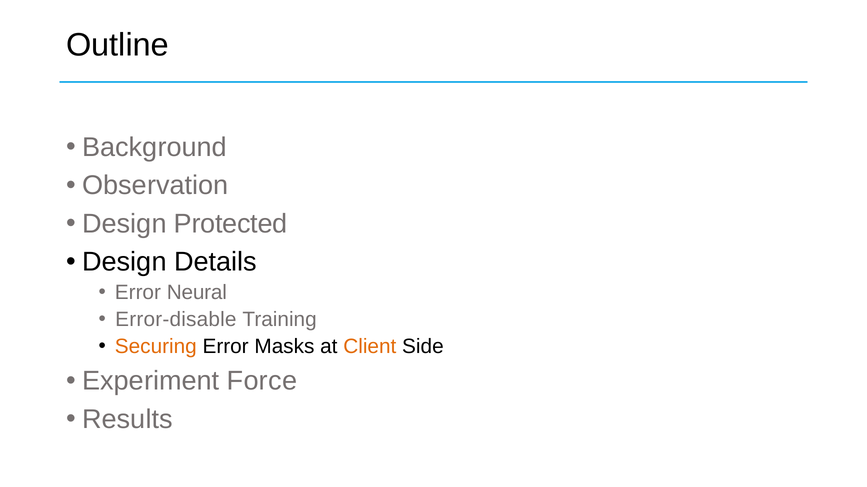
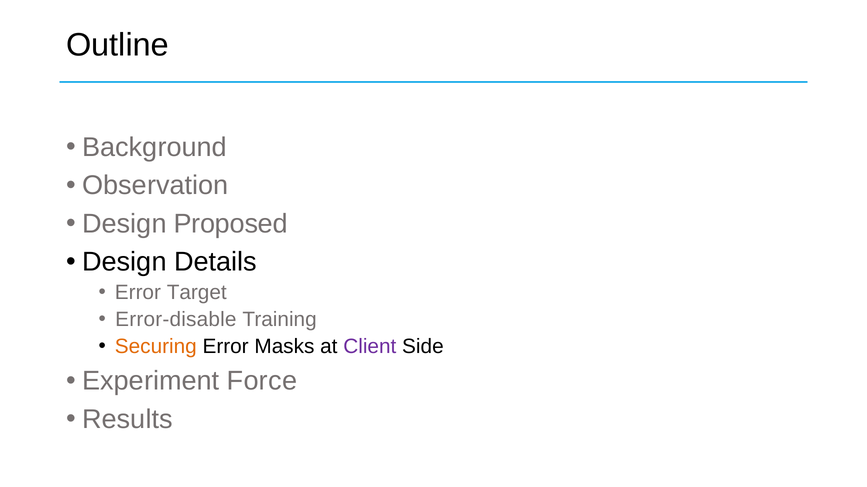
Protected: Protected -> Proposed
Neural: Neural -> Target
Client colour: orange -> purple
